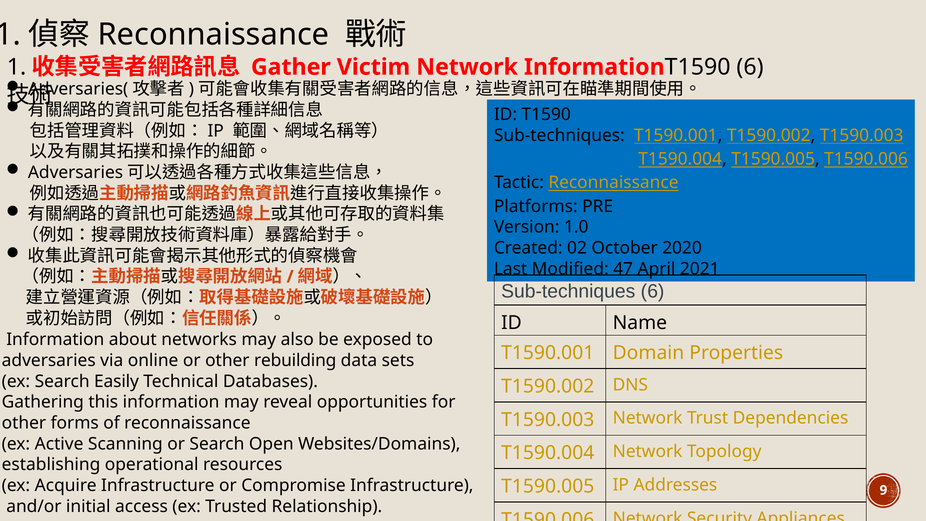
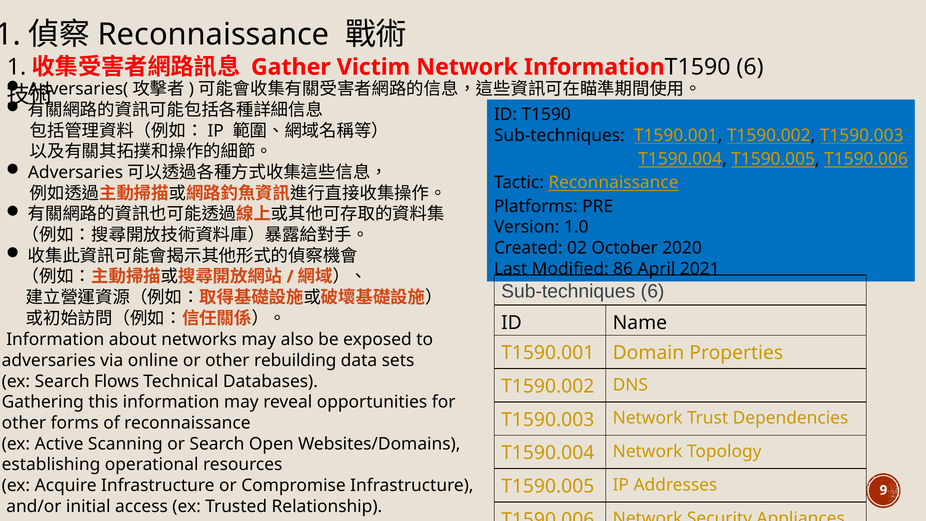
47: 47 -> 86
Easily: Easily -> Flows
